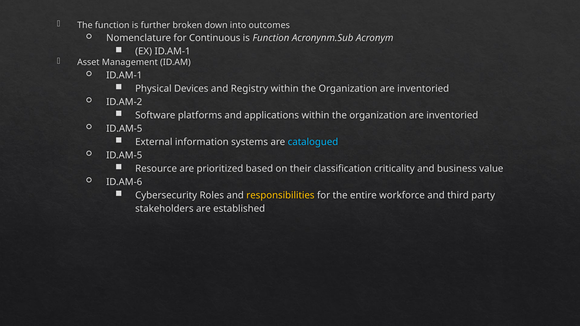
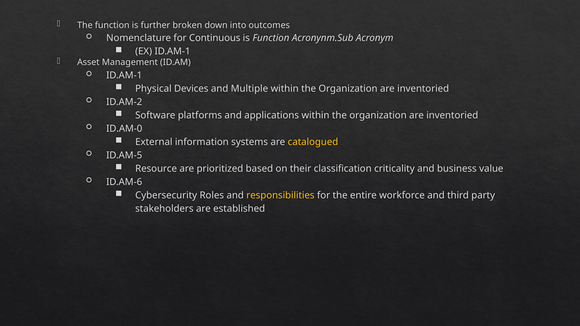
Registry: Registry -> Multiple
ID.AM-5 at (124, 129): ID.AM-5 -> ID.AM-0
catalogued colour: light blue -> yellow
